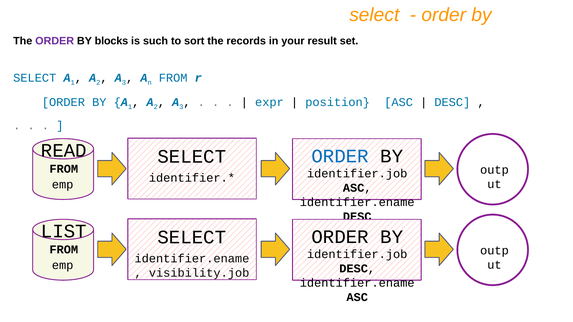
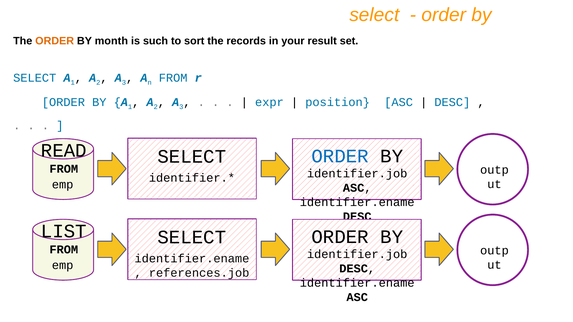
ORDER at (55, 41) colour: purple -> orange
blocks: blocks -> month
visibility.job: visibility.job -> references.job
